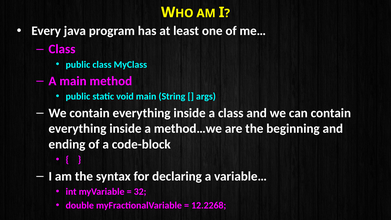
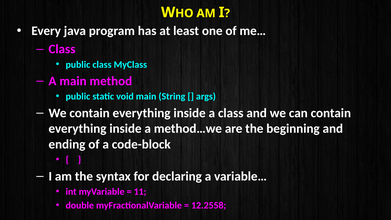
32: 32 -> 11
12.2268: 12.2268 -> 12.2558
